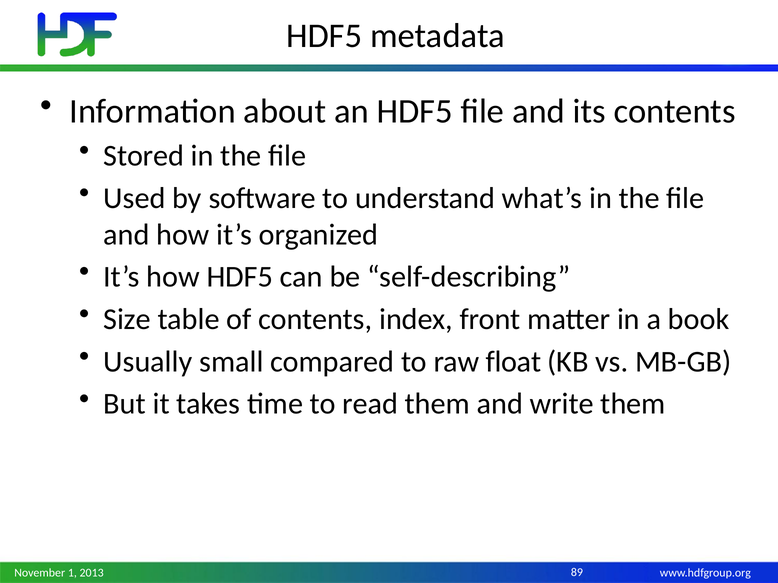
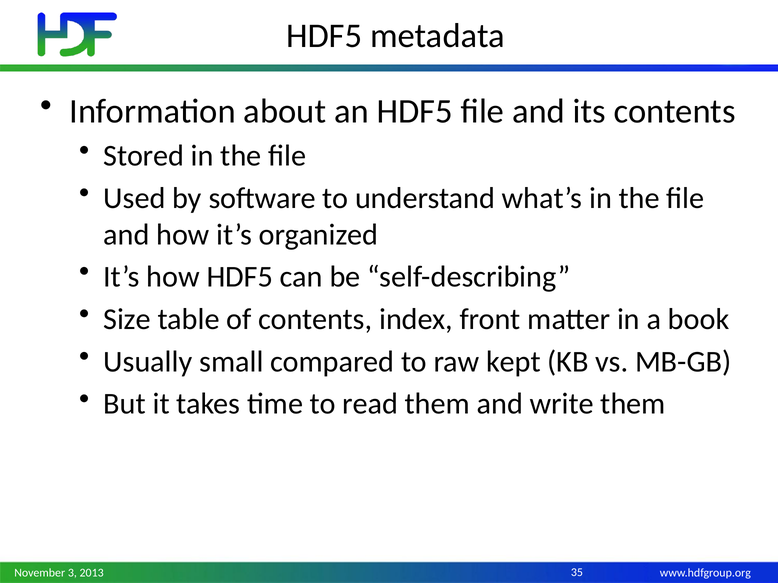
float: float -> kept
1: 1 -> 3
89: 89 -> 35
